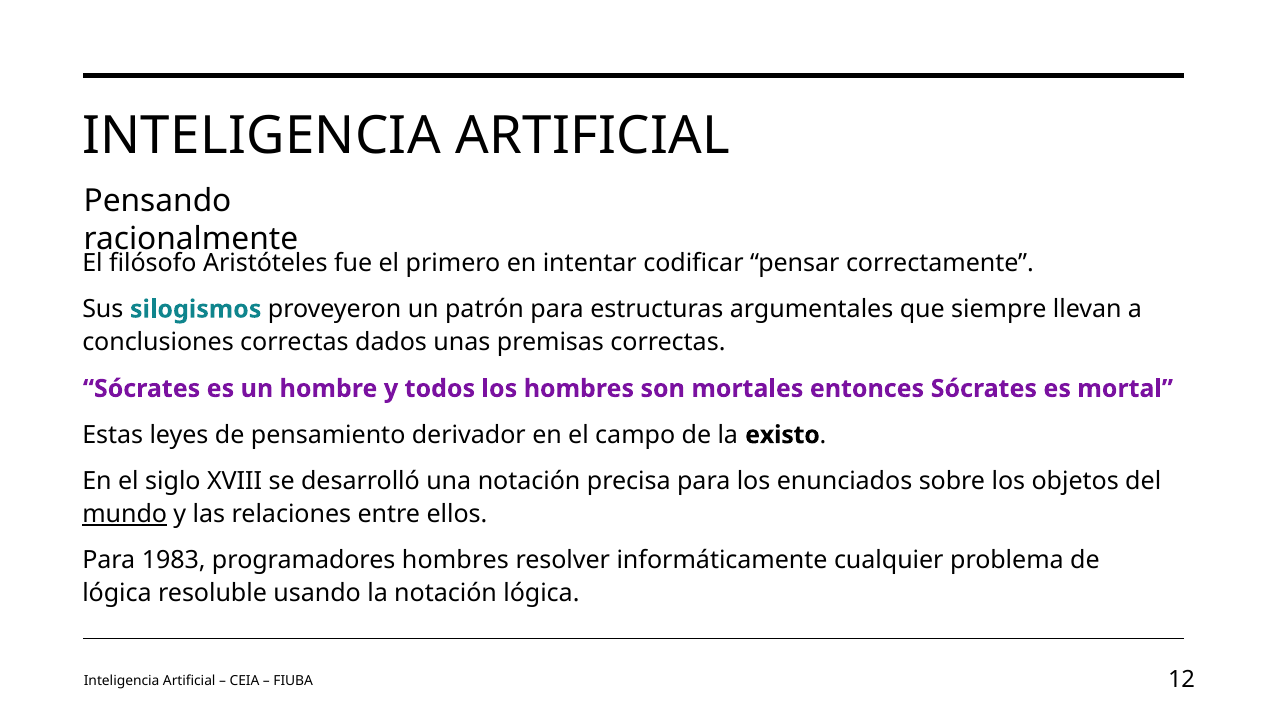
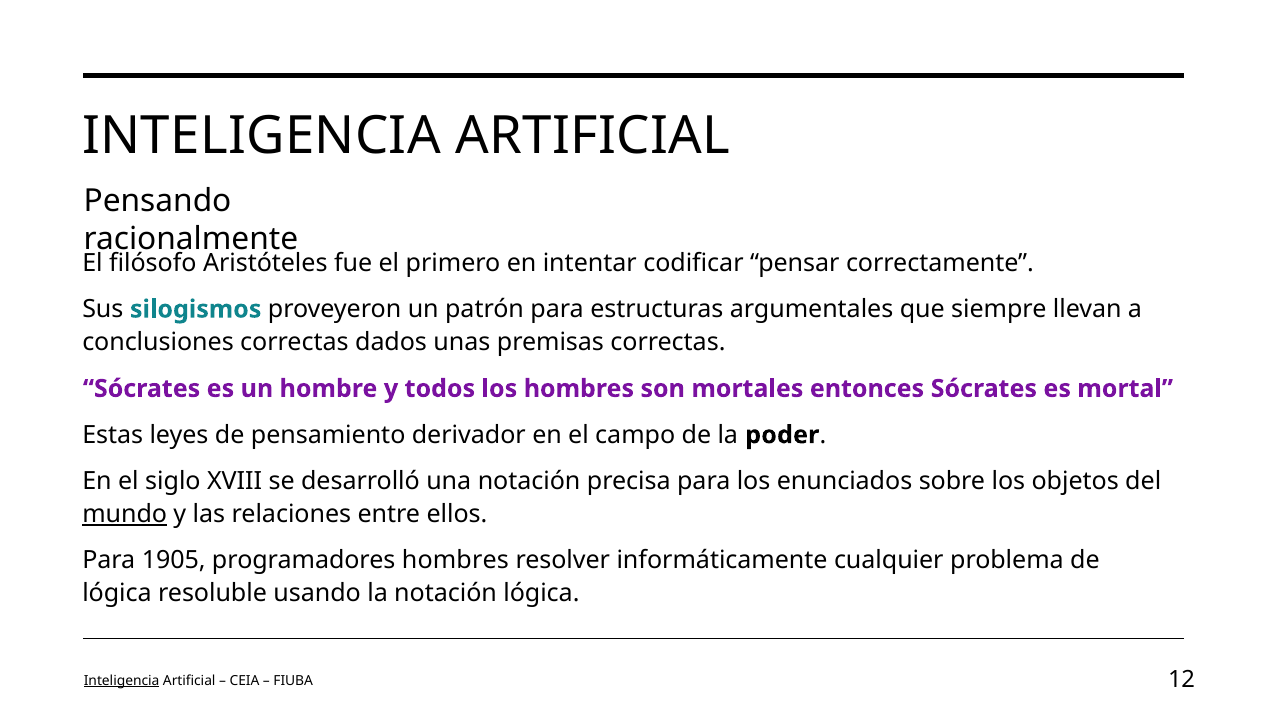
existo: existo -> poder
1983: 1983 -> 1905
Inteligencia at (122, 680) underline: none -> present
